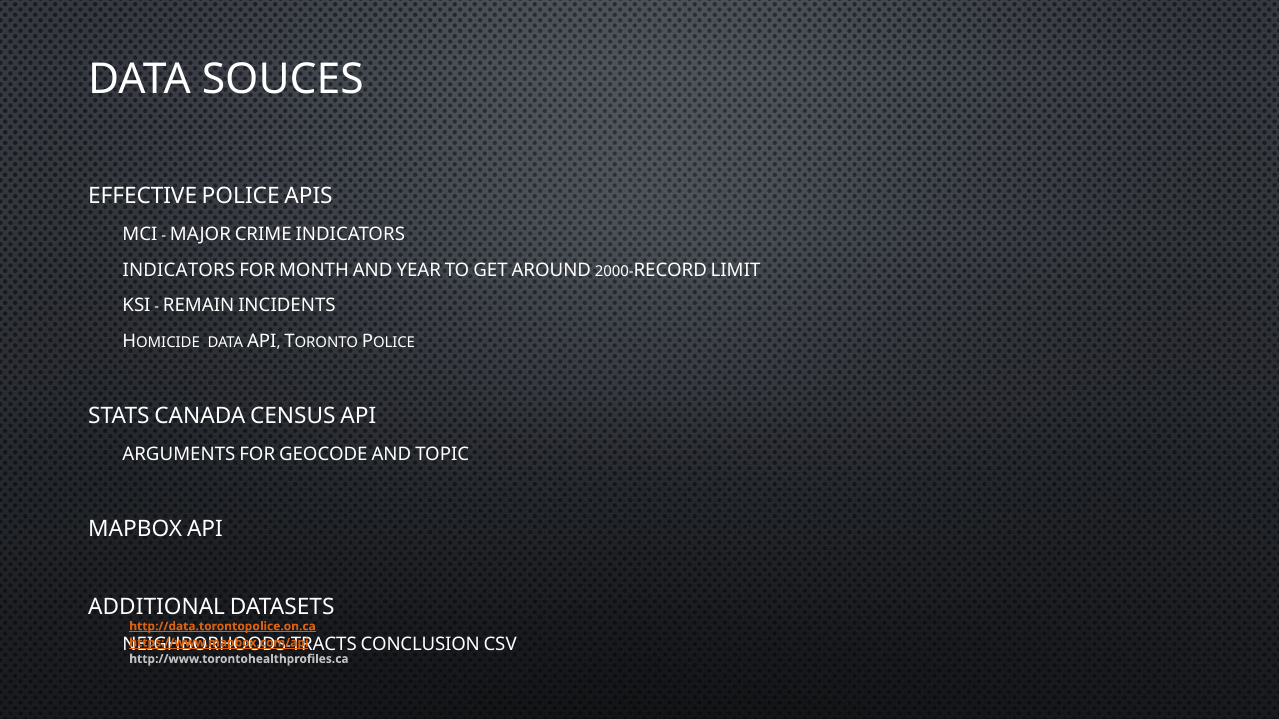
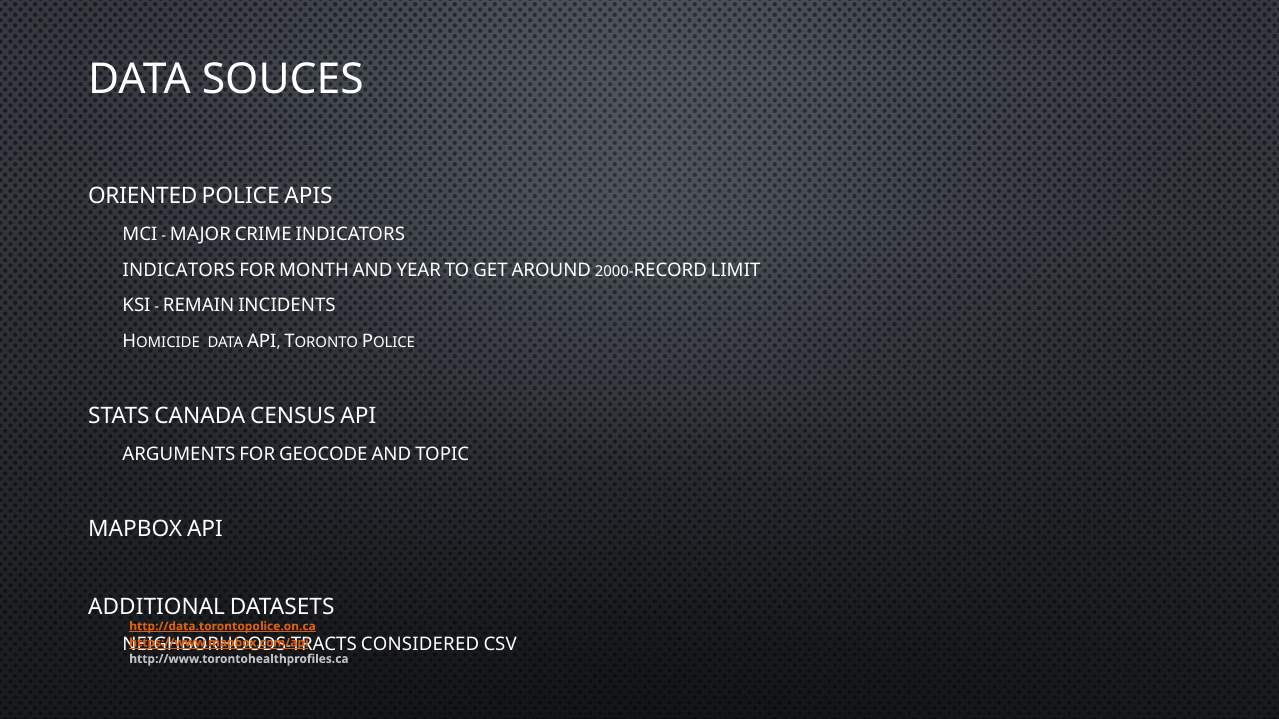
EFFECTIVE: EFFECTIVE -> ORIENTED
CONCLUSION: CONCLUSION -> CONSIDERED
